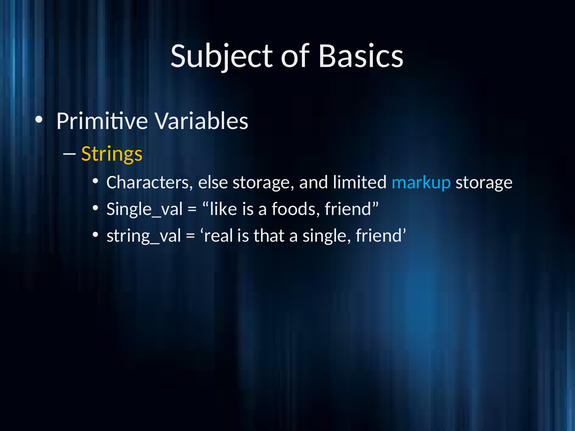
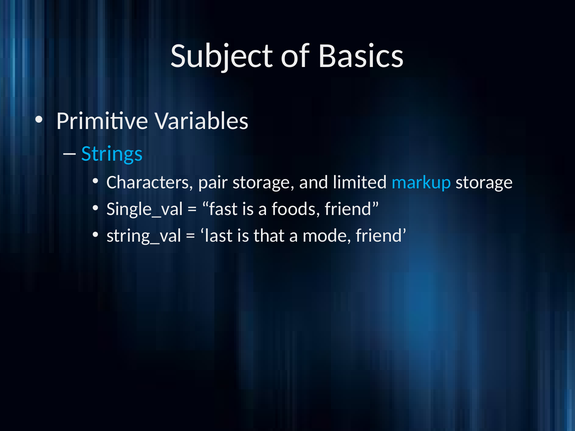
Strings colour: yellow -> light blue
else: else -> pair
like: like -> fast
real: real -> last
single: single -> mode
